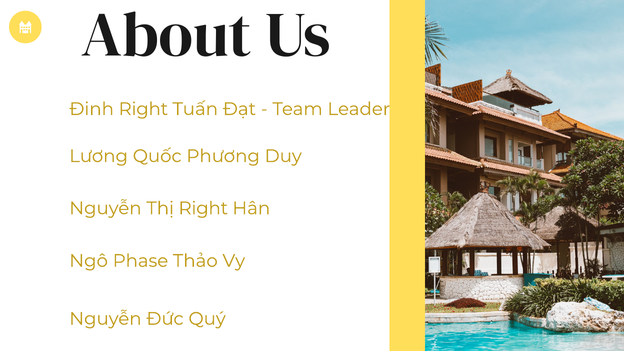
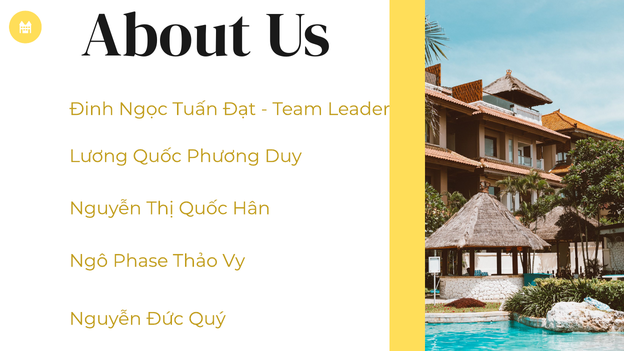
Đinh Right: Right -> Ngọc
Thị Right: Right -> Quốc
